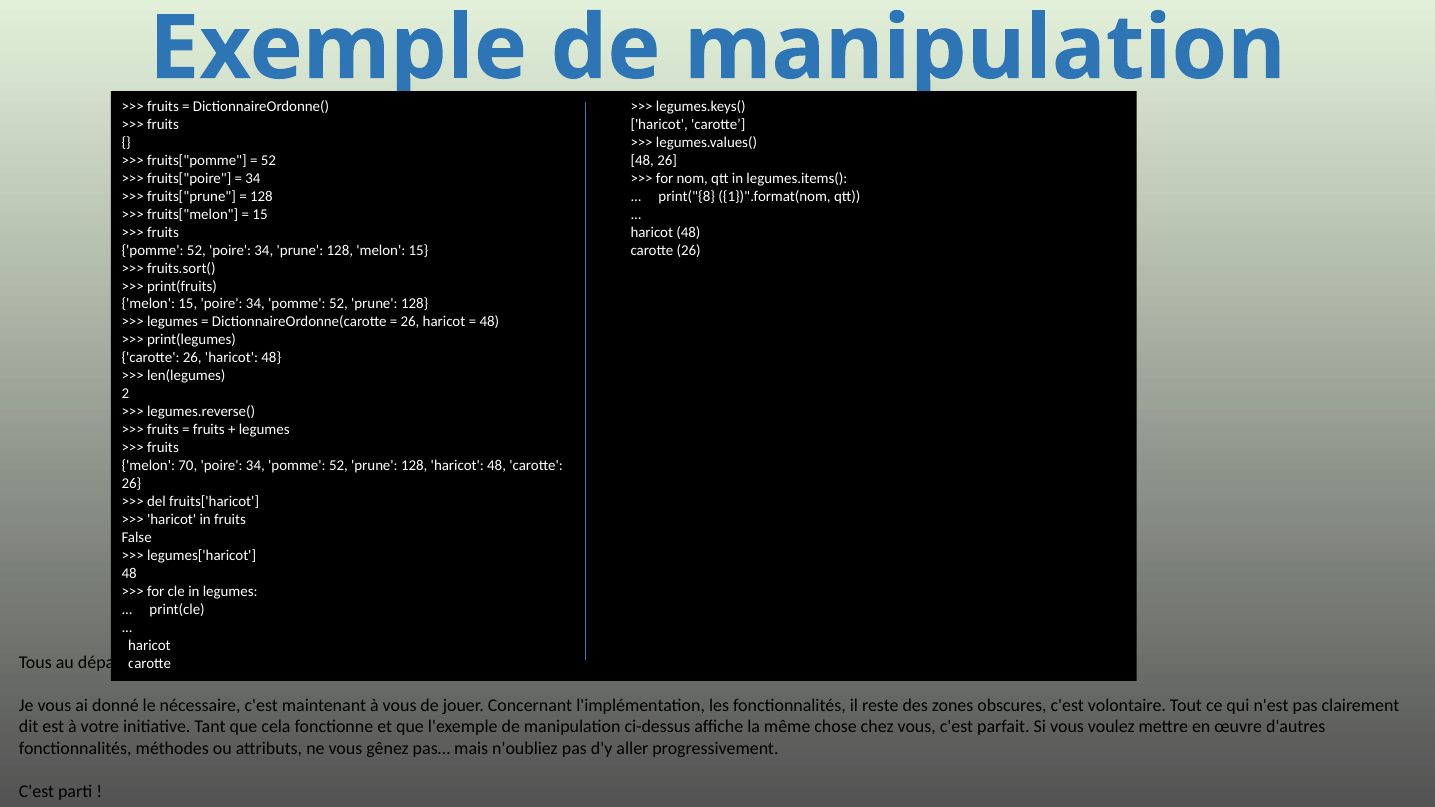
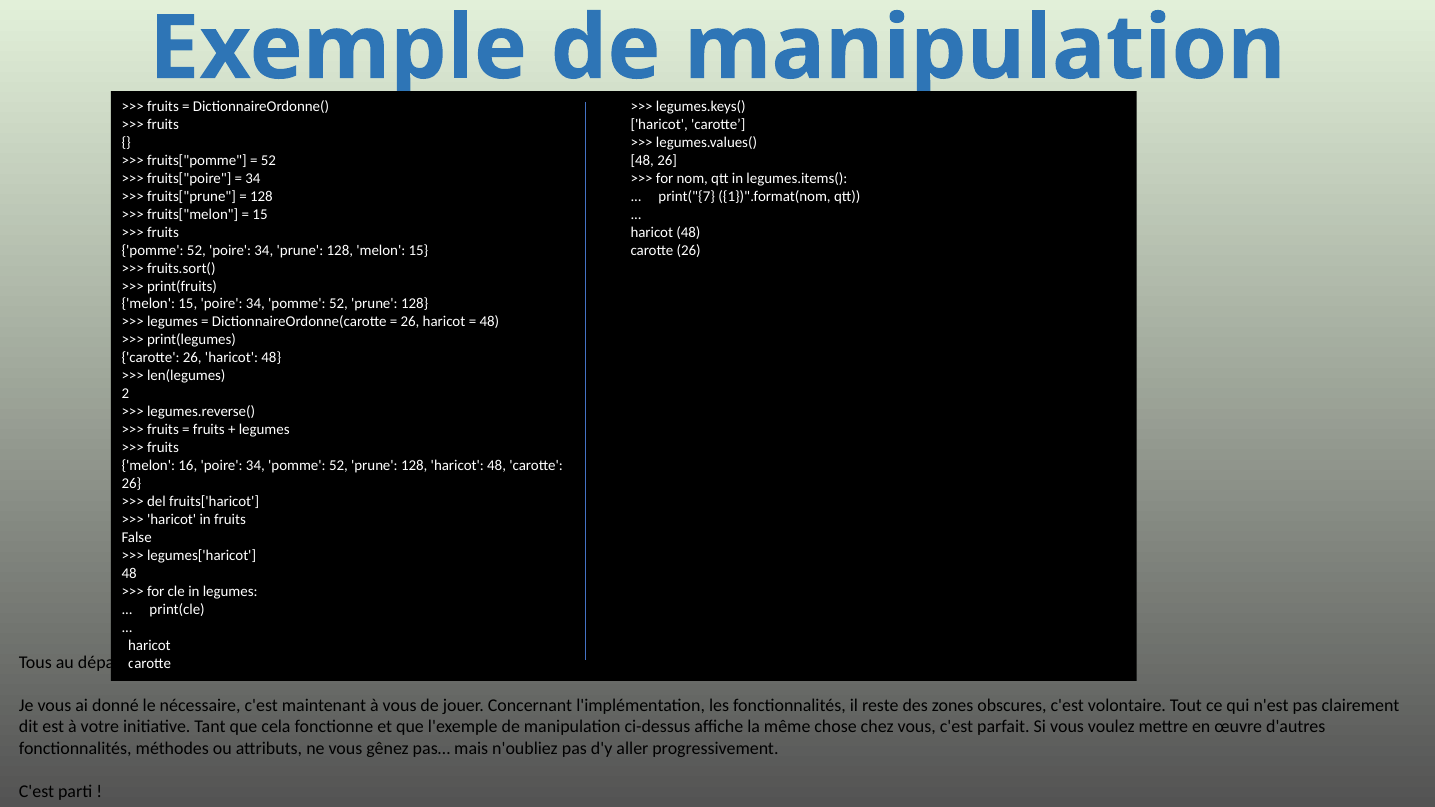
print("{8: print("{8 -> print("{7
70: 70 -> 16
